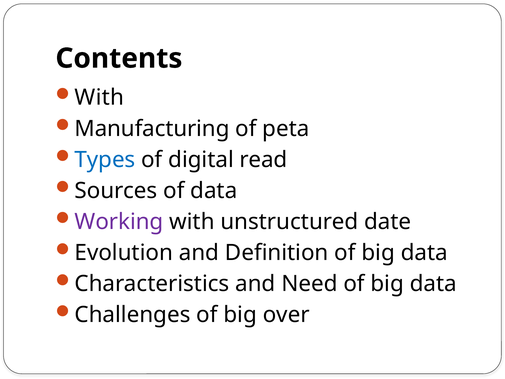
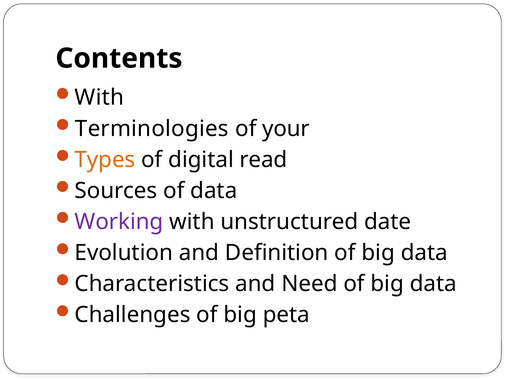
Manufacturing: Manufacturing -> Terminologies
peta: peta -> your
Types colour: blue -> orange
over: over -> peta
